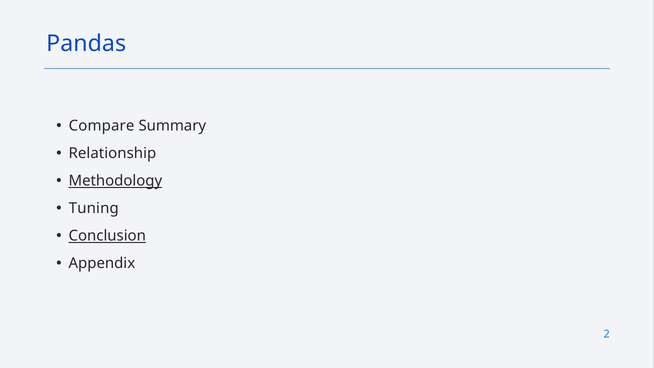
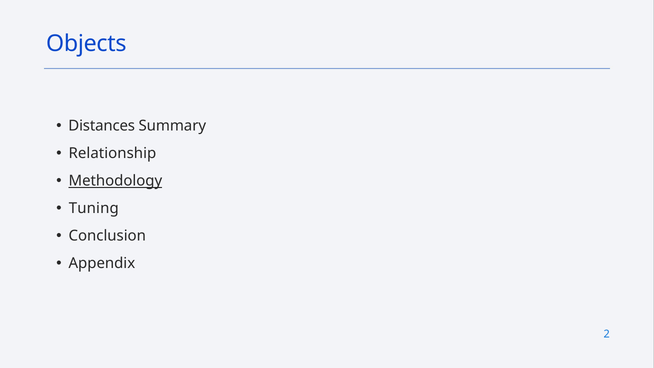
Pandas: Pandas -> Objects
Compare: Compare -> Distances
Conclusion underline: present -> none
